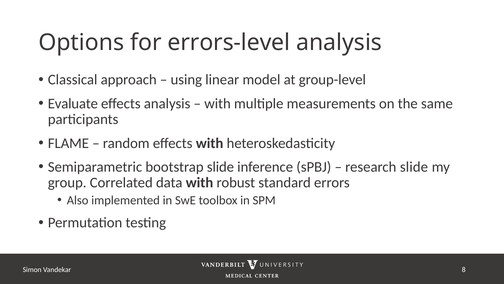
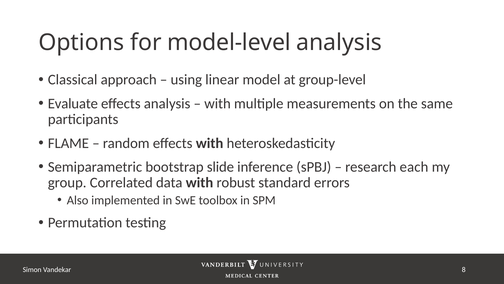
errors-level: errors-level -> model-level
research slide: slide -> each
